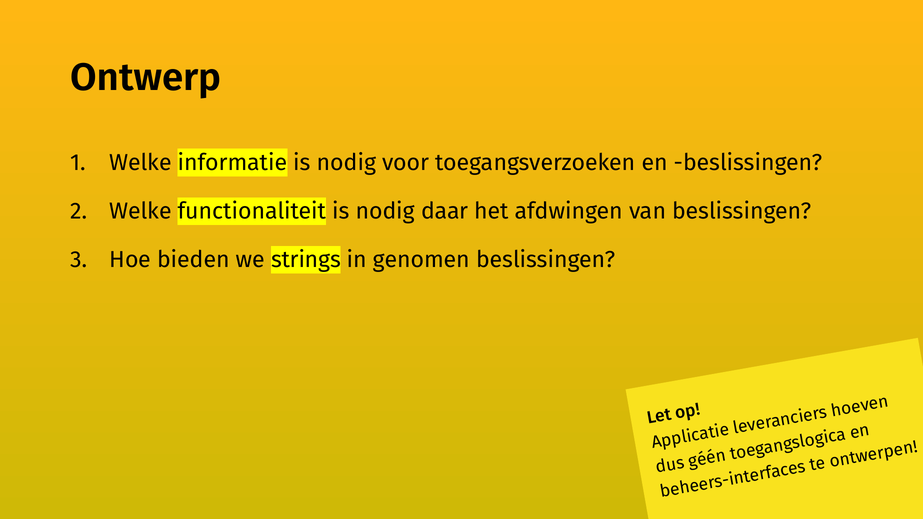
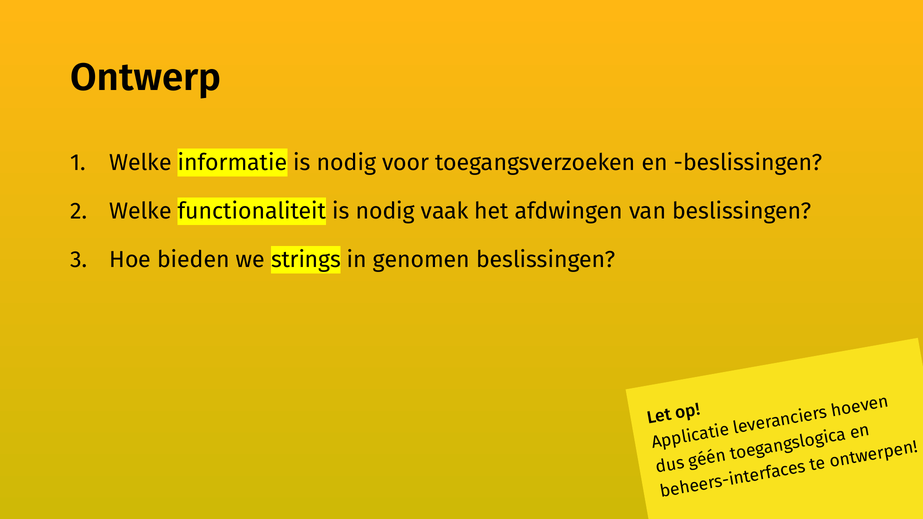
daar: daar -> vaak
